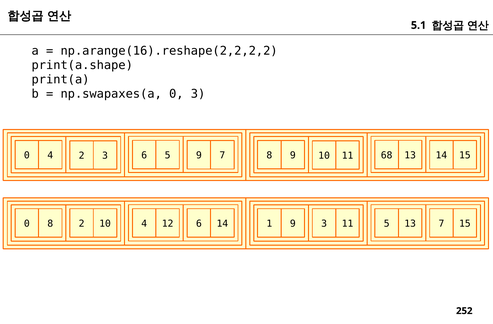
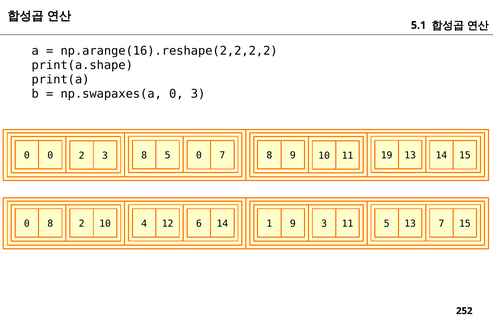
0 4: 4 -> 0
3 6: 6 -> 8
5 9: 9 -> 0
68: 68 -> 19
